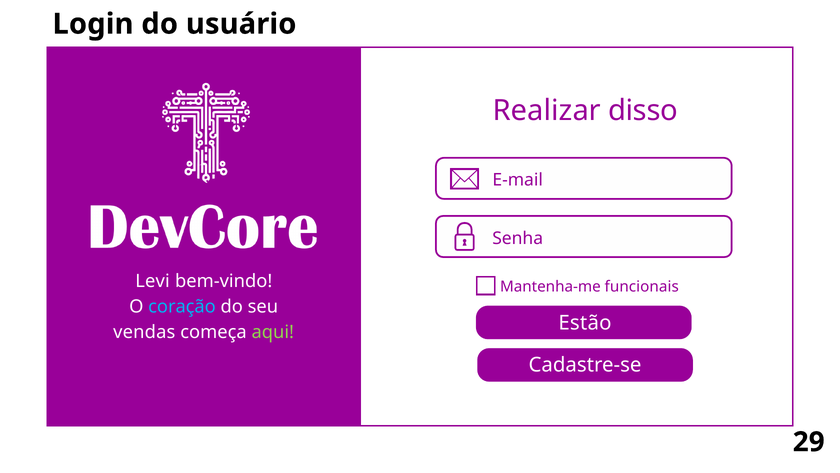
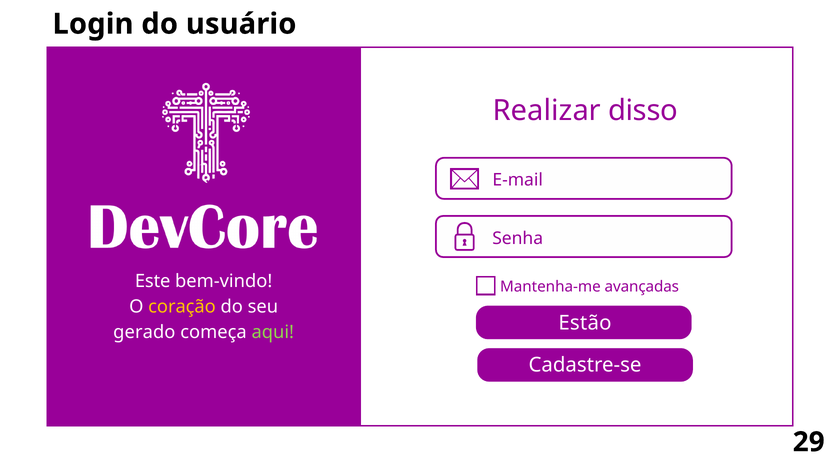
Levi: Levi -> Este
funcionais: funcionais -> avançadas
coração colour: light blue -> yellow
vendas: vendas -> gerado
